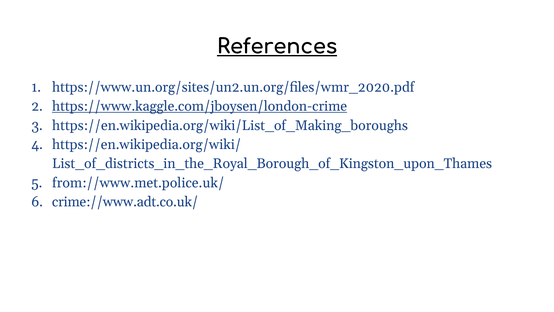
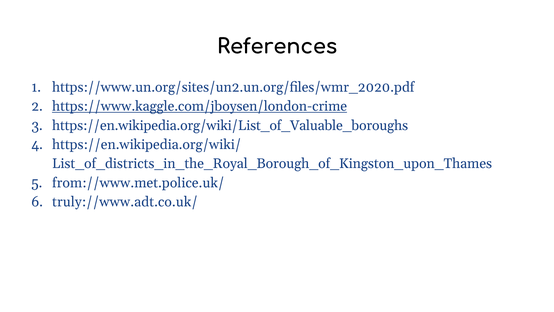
References underline: present -> none
https://en.wikipedia.org/wiki/List_of_Making_boroughs: https://en.wikipedia.org/wiki/List_of_Making_boroughs -> https://en.wikipedia.org/wiki/List_of_Valuable_boroughs
crime://www.adt.co.uk/: crime://www.adt.co.uk/ -> truly://www.adt.co.uk/
